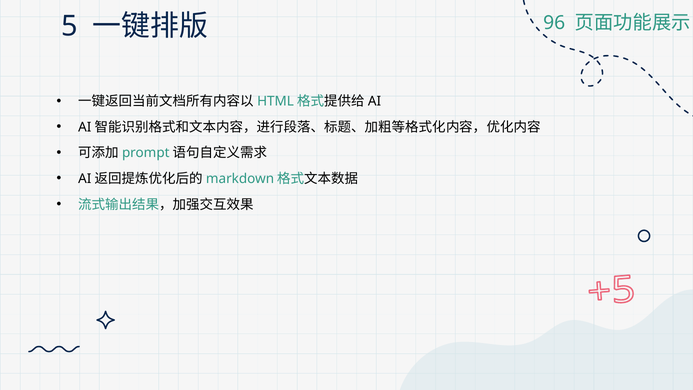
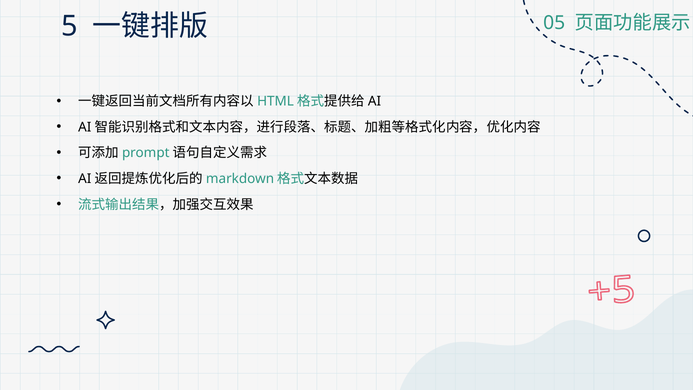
96: 96 -> 05
